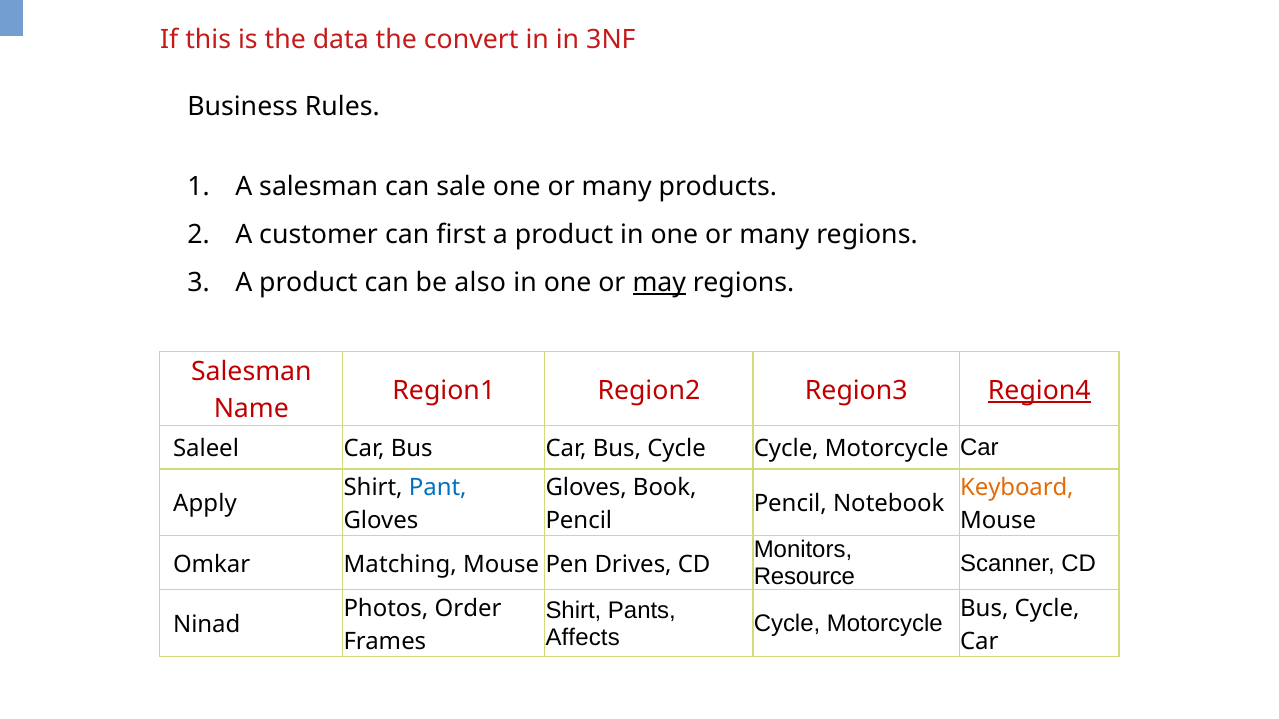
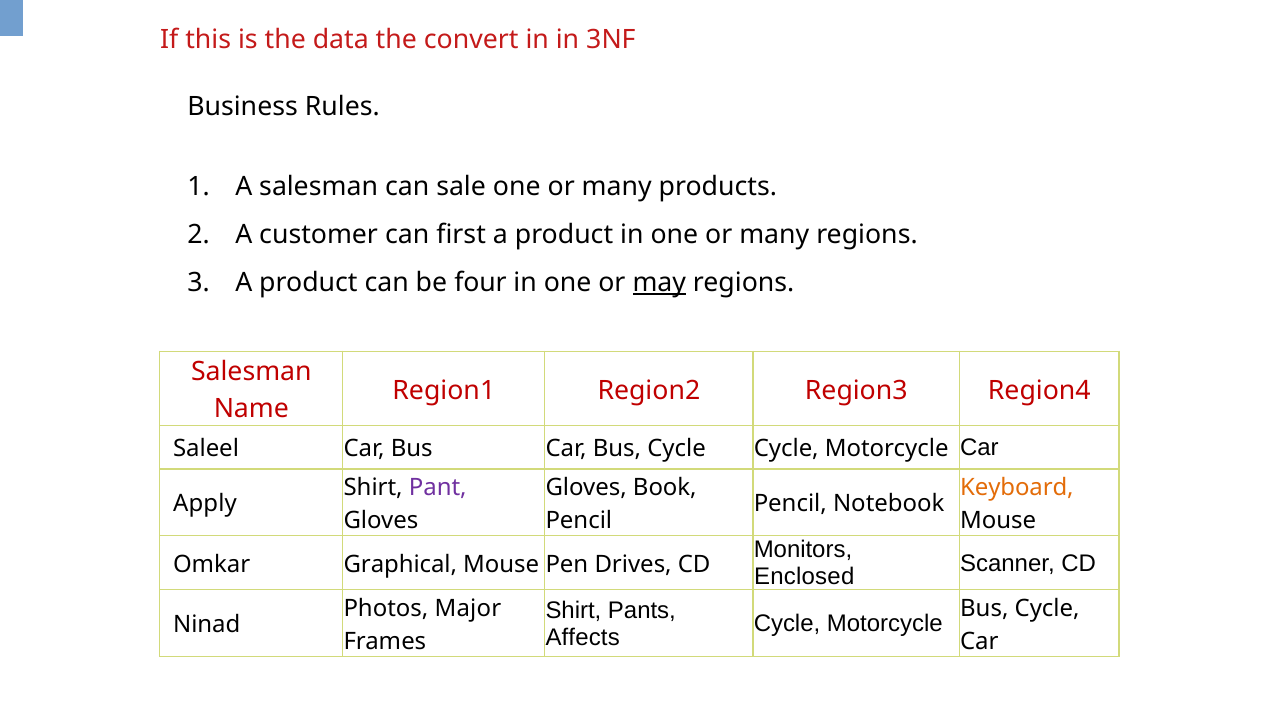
also: also -> four
Region4 underline: present -> none
Pant colour: blue -> purple
Matching: Matching -> Graphical
Resource: Resource -> Enclosed
Order: Order -> Major
